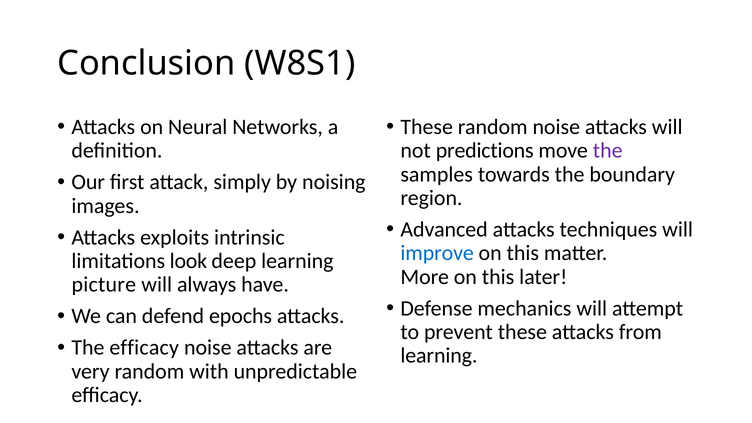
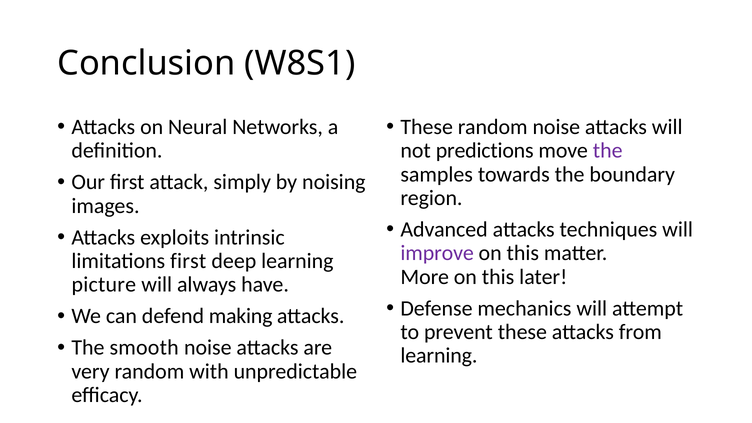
improve colour: blue -> purple
limitations look: look -> first
epochs: epochs -> making
The efficacy: efficacy -> smooth
